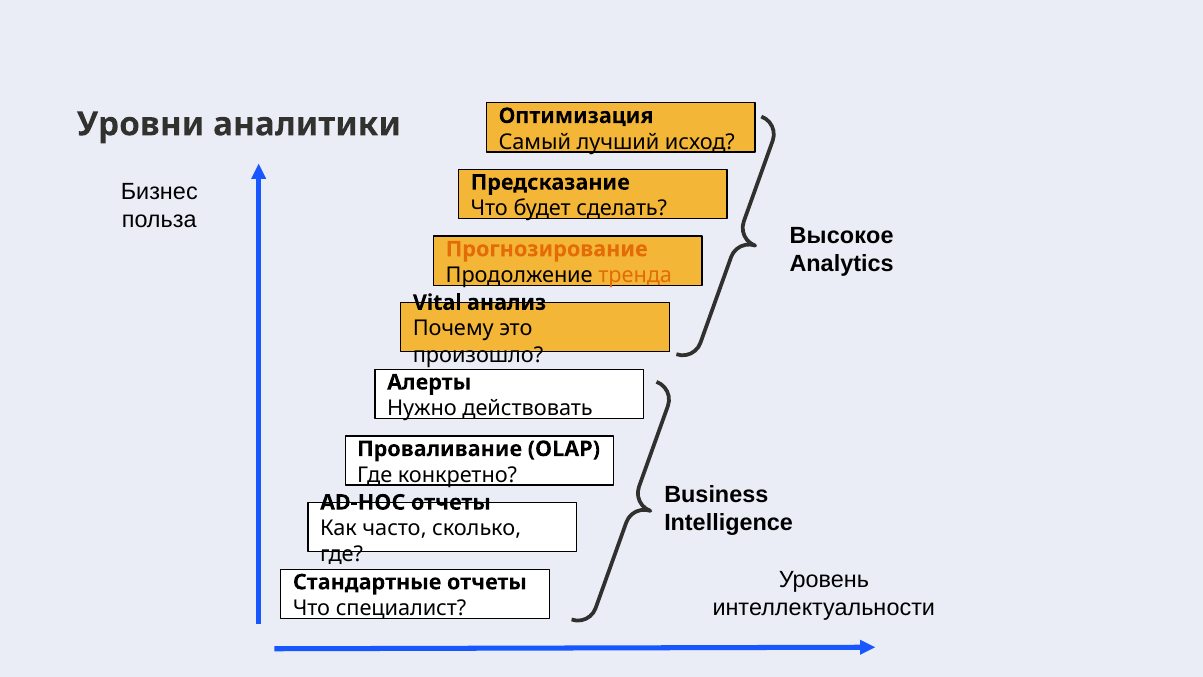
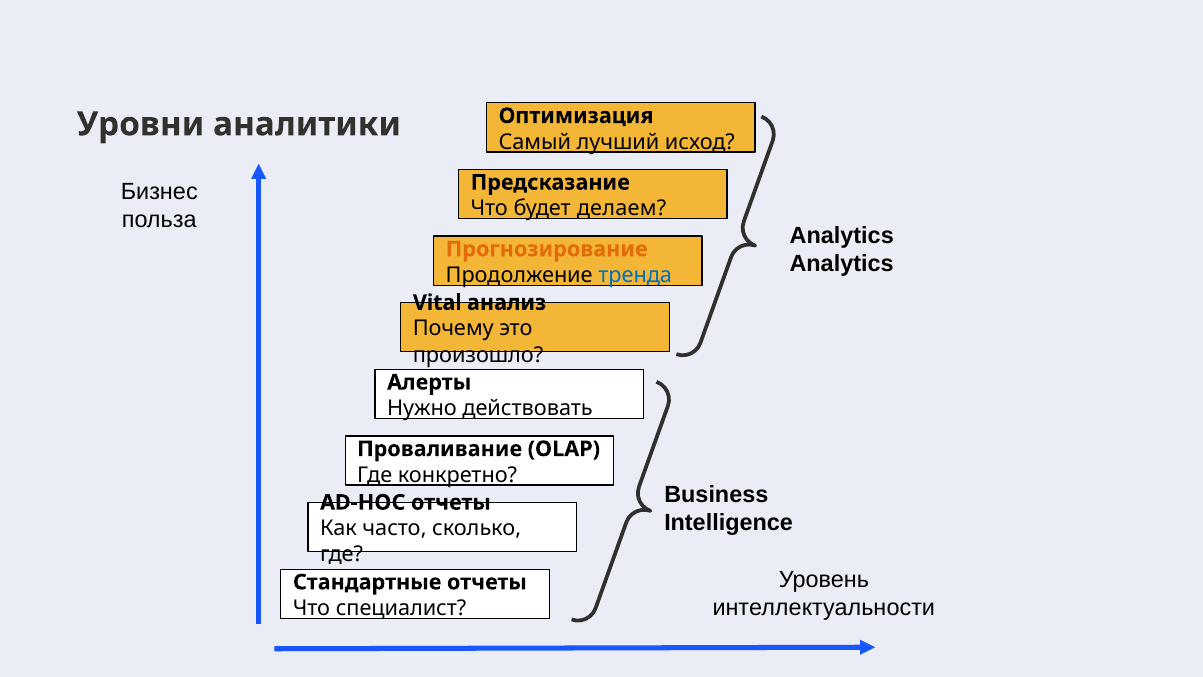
сделать: сделать -> делаем
Высокое at (842, 235): Высокое -> Analytics
тренда colour: orange -> blue
